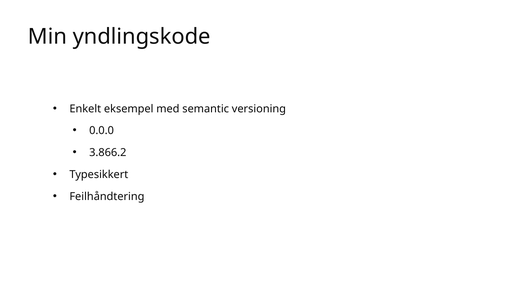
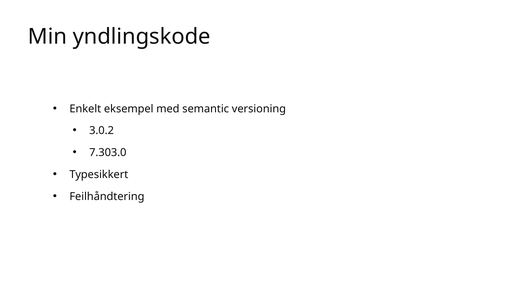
0.0.0: 0.0.0 -> 3.0.2
3.866.2: 3.866.2 -> 7.303.0
